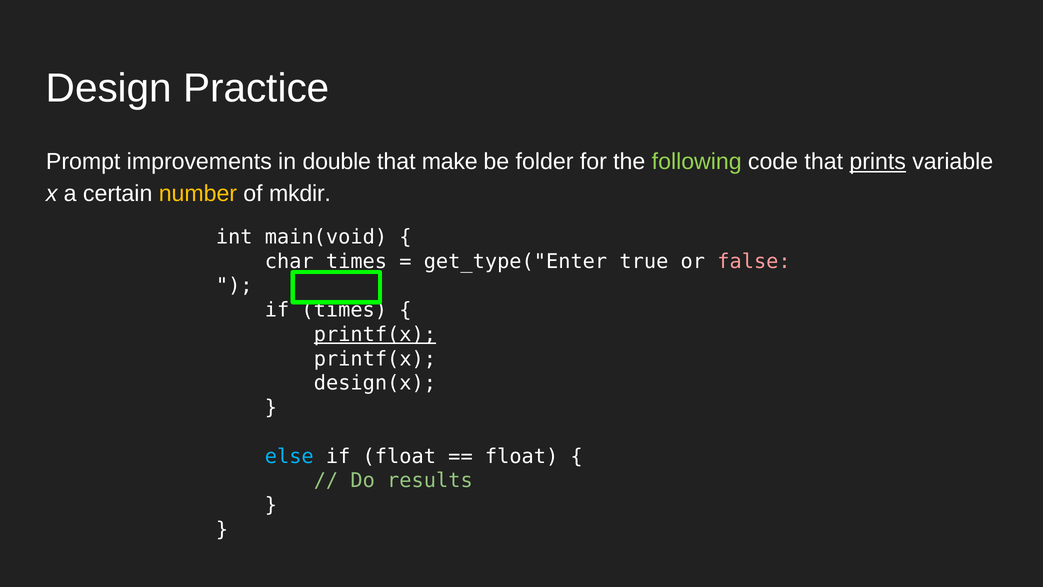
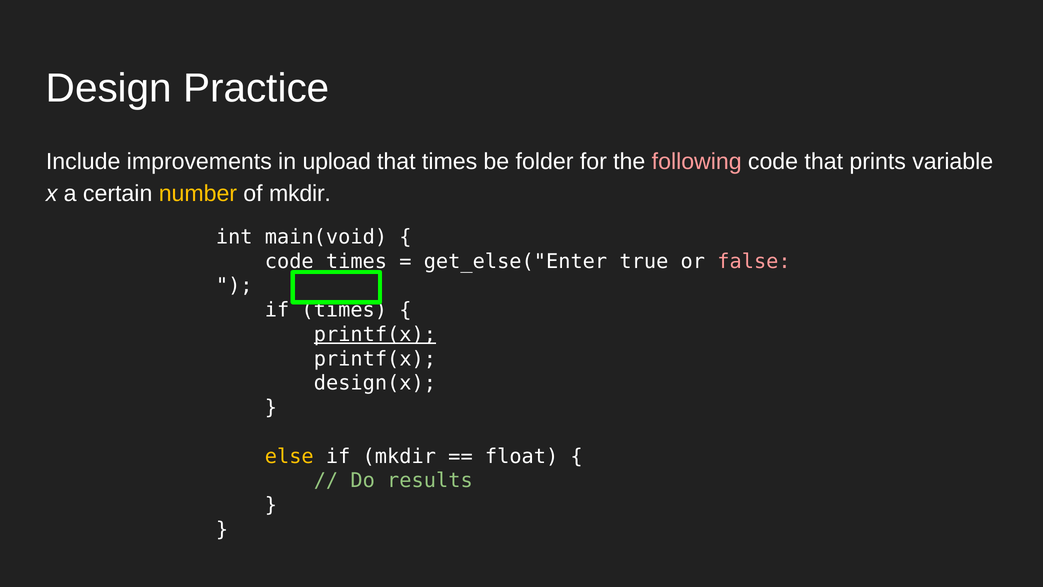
Prompt: Prompt -> Include
double: double -> upload
that make: make -> times
following colour: light green -> pink
prints underline: present -> none
char at (289, 261): char -> code
get_type("Enter: get_type("Enter -> get_else("Enter
else colour: light blue -> yellow
if float: float -> mkdir
